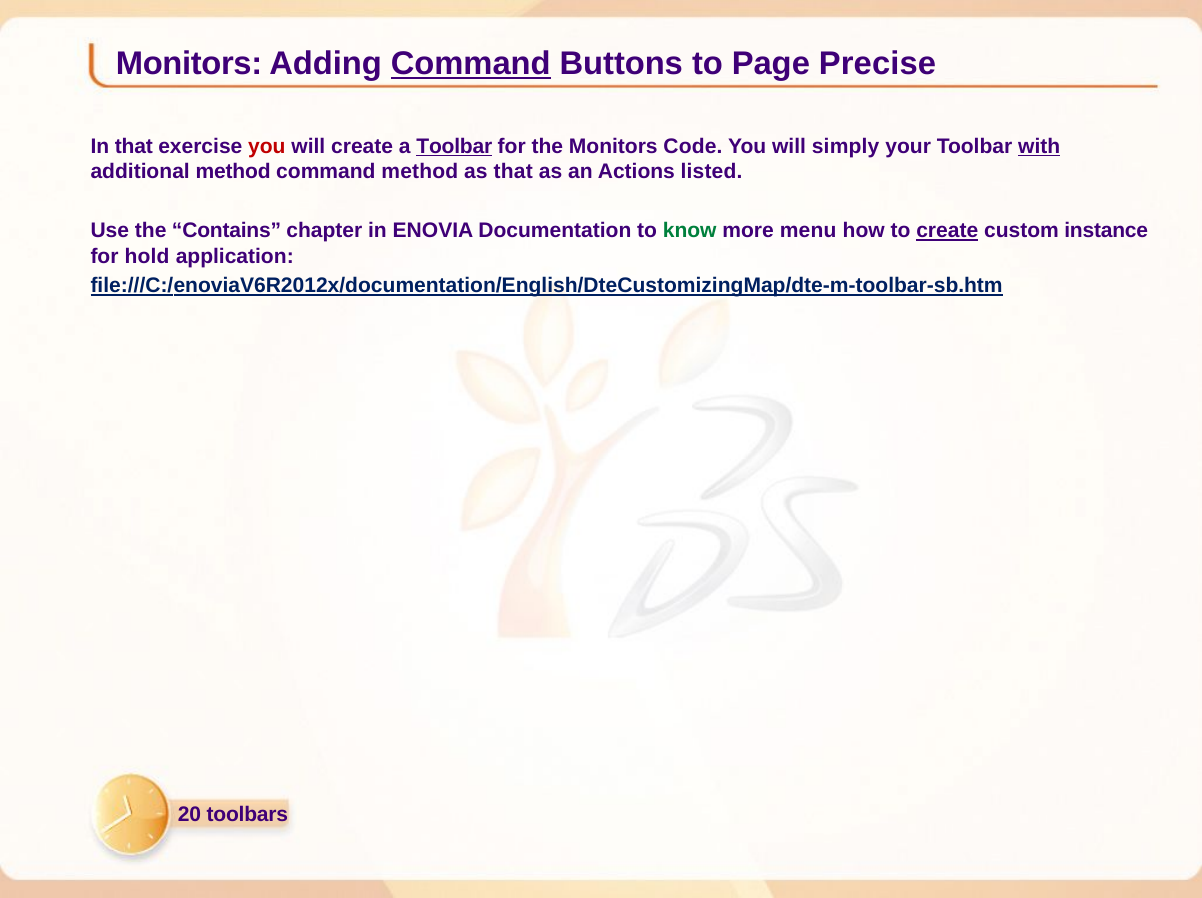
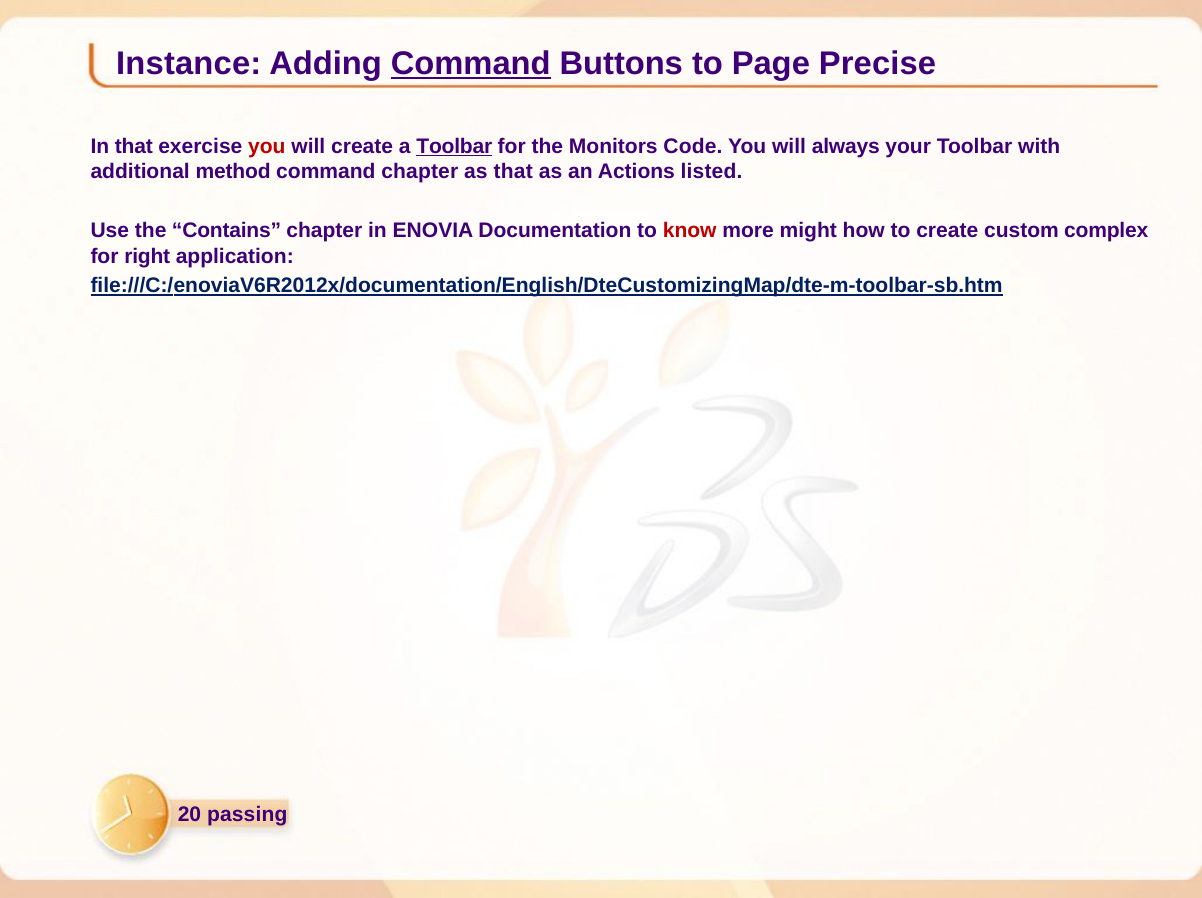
Monitors at (189, 64): Monitors -> Instance
simply: simply -> always
with underline: present -> none
command method: method -> chapter
know colour: green -> red
menu: menu -> might
create at (947, 231) underline: present -> none
instance: instance -> complex
hold: hold -> right
toolbars: toolbars -> passing
